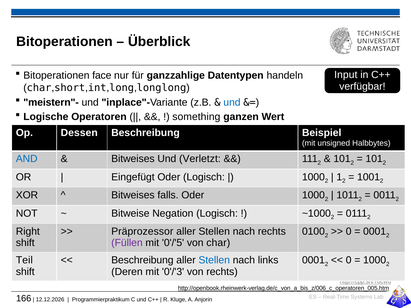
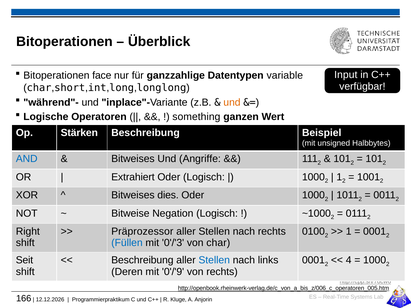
handeln: handeln -> variable
meistern"-: meistern"- -> während"-
und at (232, 102) colour: blue -> orange
Dessen: Dessen -> Stärken
Verletzt: Verletzt -> Angriffe
Eingefügt: Eingefügt -> Extrahiert
falls: falls -> dies
0 at (349, 232): 0 -> 1
Füllen colour: purple -> blue
0'/'5: 0'/'5 -> 0'/'3
Teil: Teil -> Seit
0 at (349, 260): 0 -> 4
0'/'3: 0'/'3 -> 0'/'9
